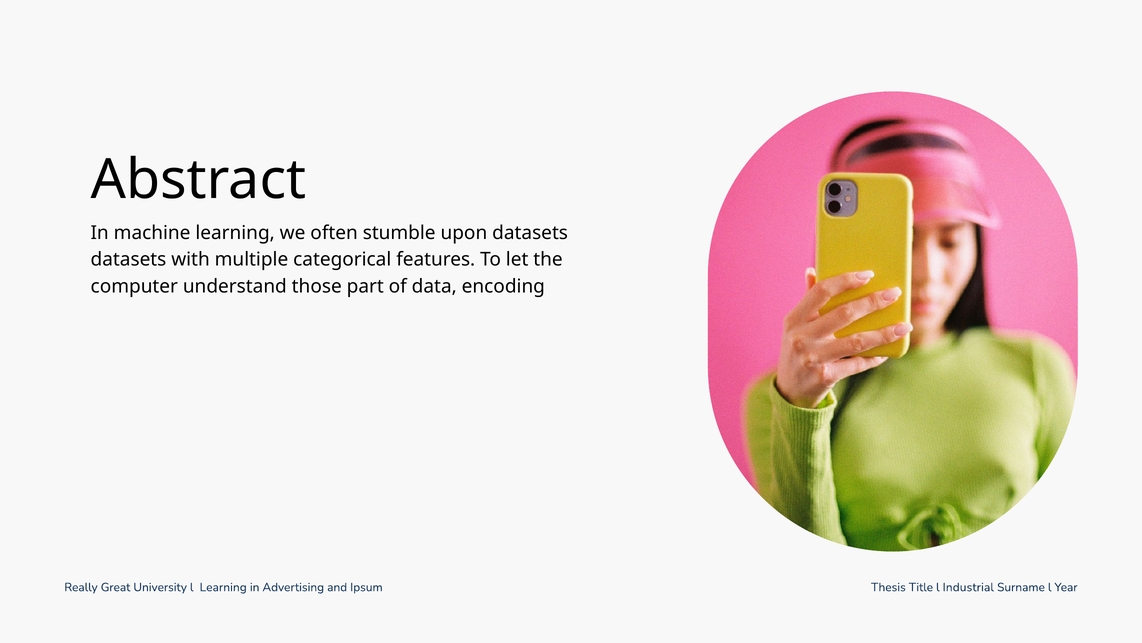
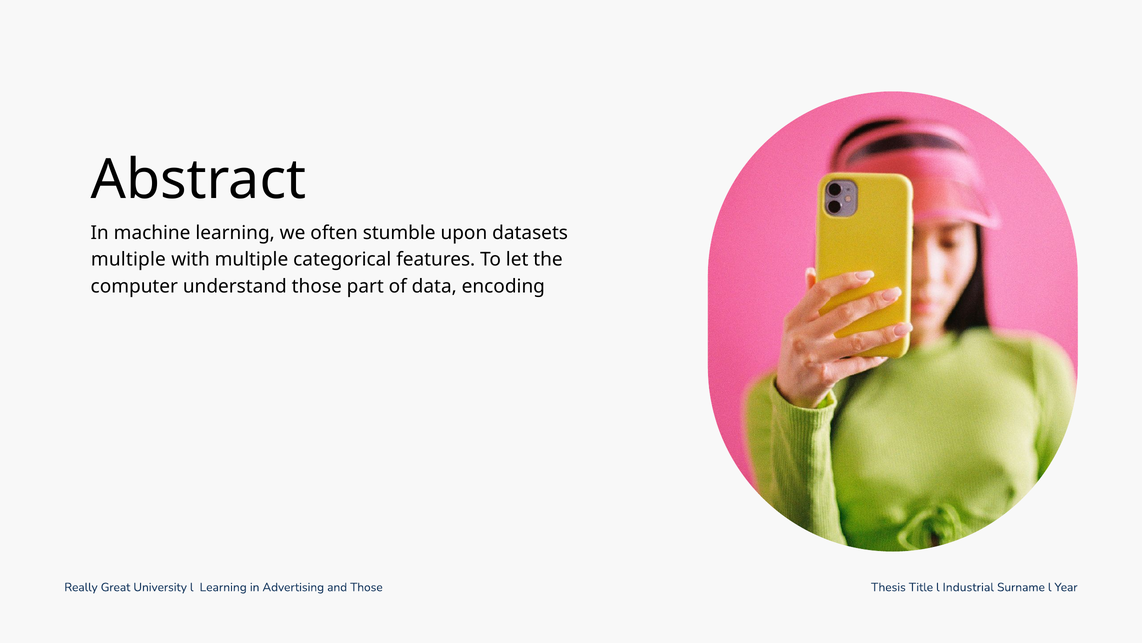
datasets at (128, 259): datasets -> multiple
and Ipsum: Ipsum -> Those
